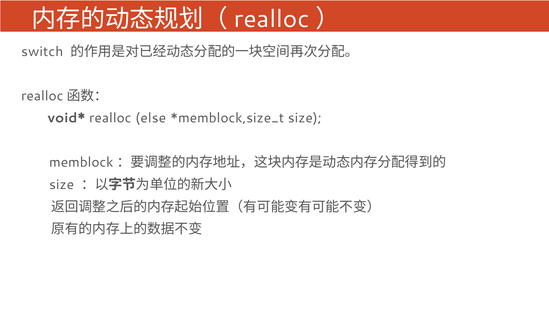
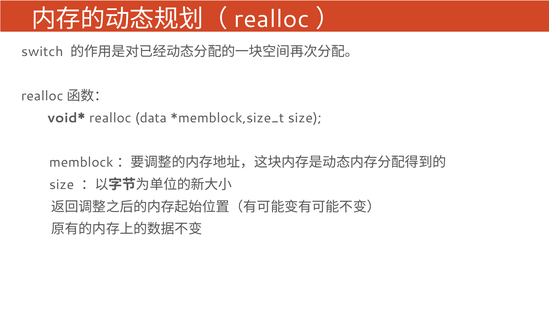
else: else -> data
